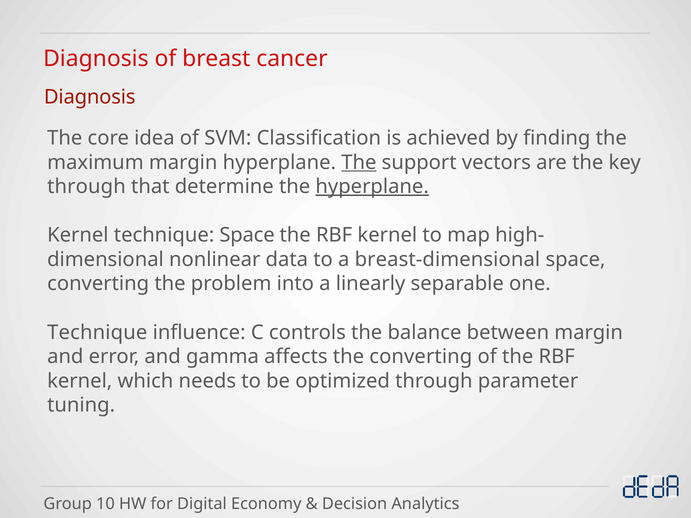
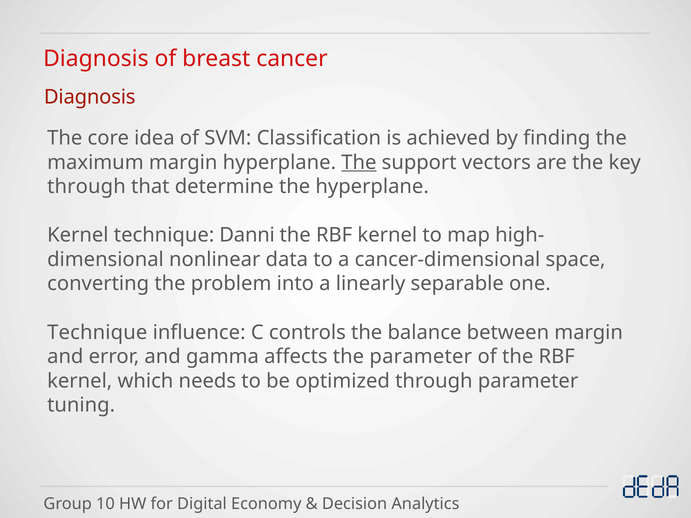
hyperplane at (372, 187) underline: present -> none
technique Space: Space -> Danni
breast-dimensional: breast-dimensional -> cancer-dimensional
the converting: converting -> parameter
